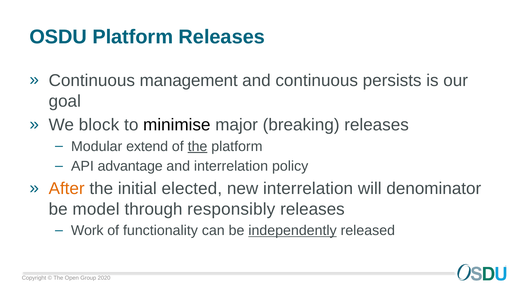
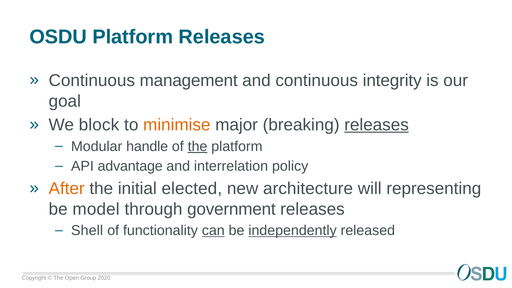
persists: persists -> integrity
minimise colour: black -> orange
releases at (377, 125) underline: none -> present
extend: extend -> handle
new interrelation: interrelation -> architecture
denominator: denominator -> representing
responsibly: responsibly -> government
Work: Work -> Shell
can underline: none -> present
